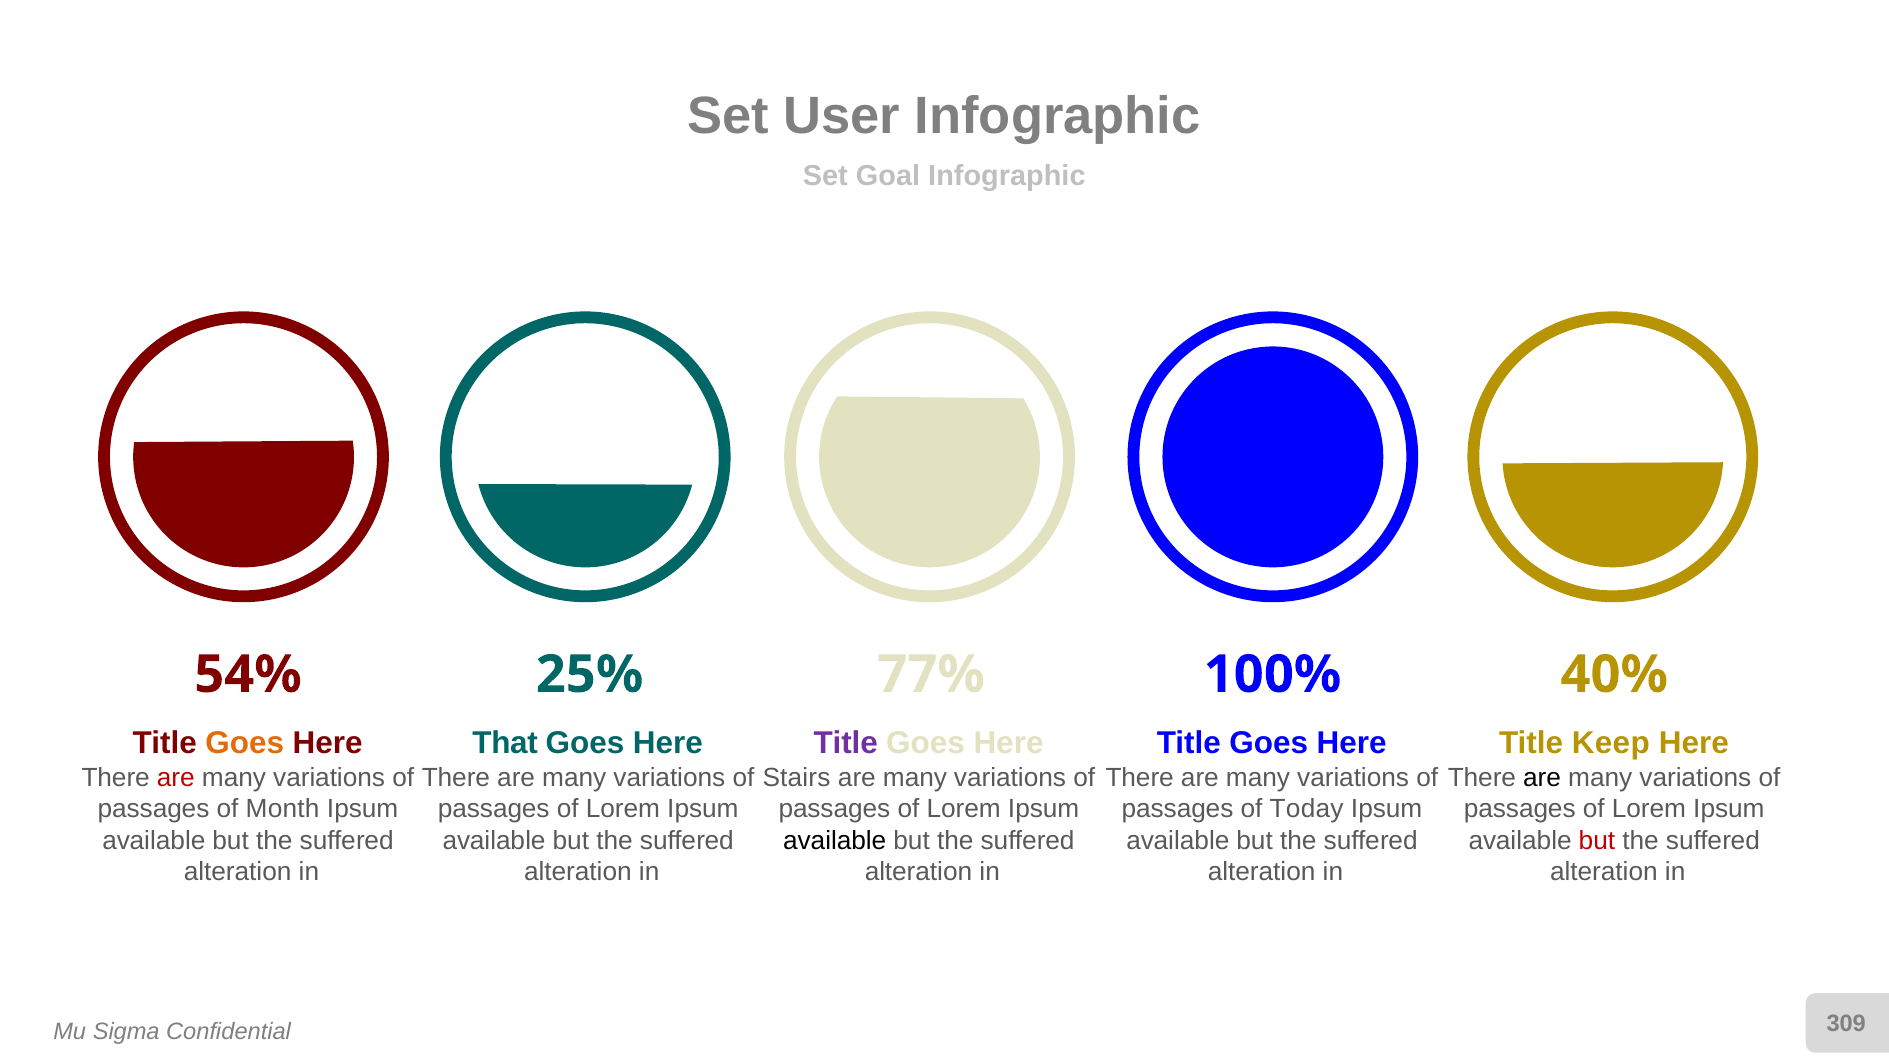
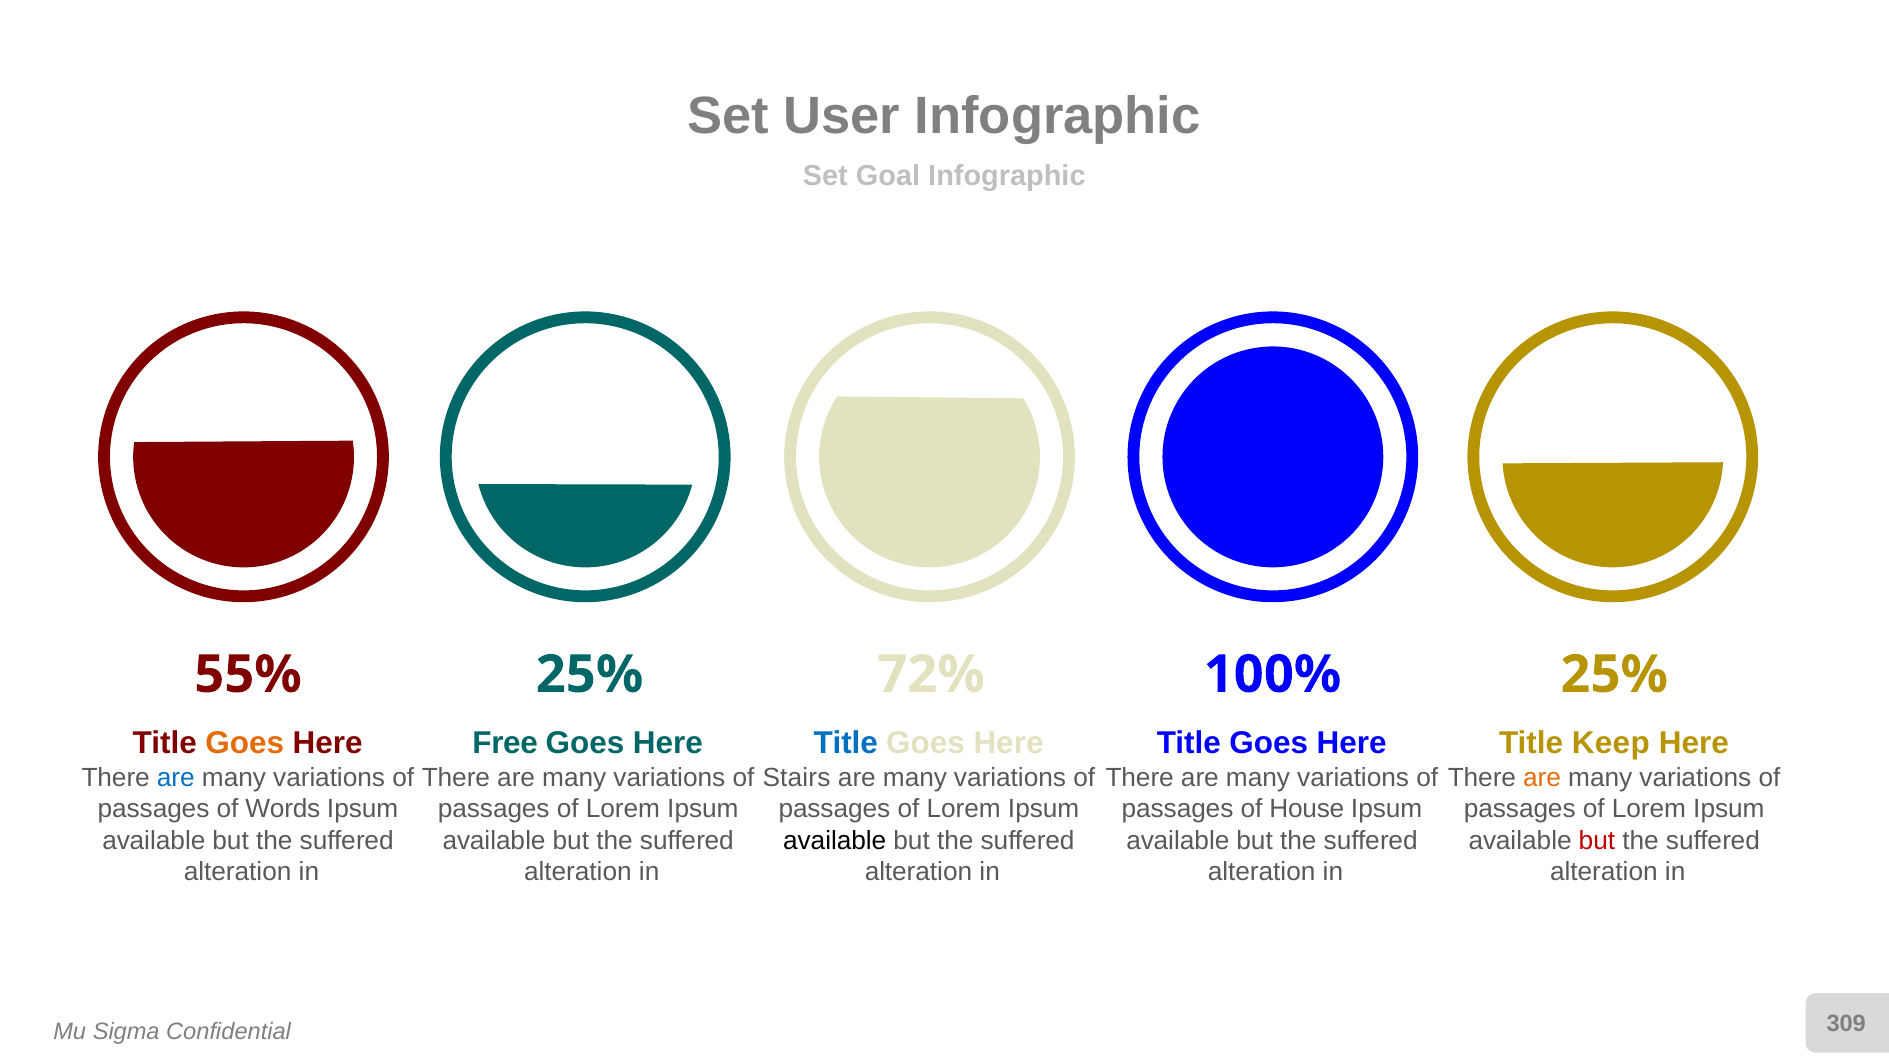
54%: 54% -> 55%
77%: 77% -> 72%
40% at (1614, 674): 40% -> 25%
That: That -> Free
Title at (846, 743) colour: purple -> blue
are at (176, 777) colour: red -> blue
are at (1542, 777) colour: black -> orange
Month: Month -> Words
Today: Today -> House
